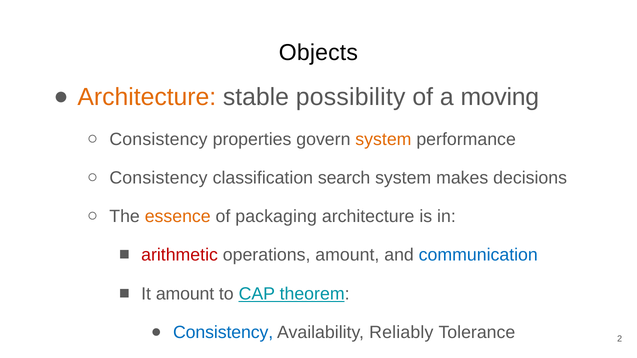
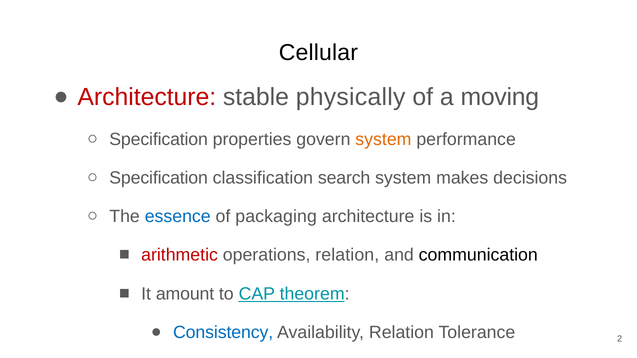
Objects: Objects -> Cellular
Architecture at (147, 97) colour: orange -> red
possibility: possibility -> physically
Consistency at (158, 140): Consistency -> Specification
Consistency at (158, 178): Consistency -> Specification
essence colour: orange -> blue
operations amount: amount -> relation
communication colour: blue -> black
Availability Reliably: Reliably -> Relation
